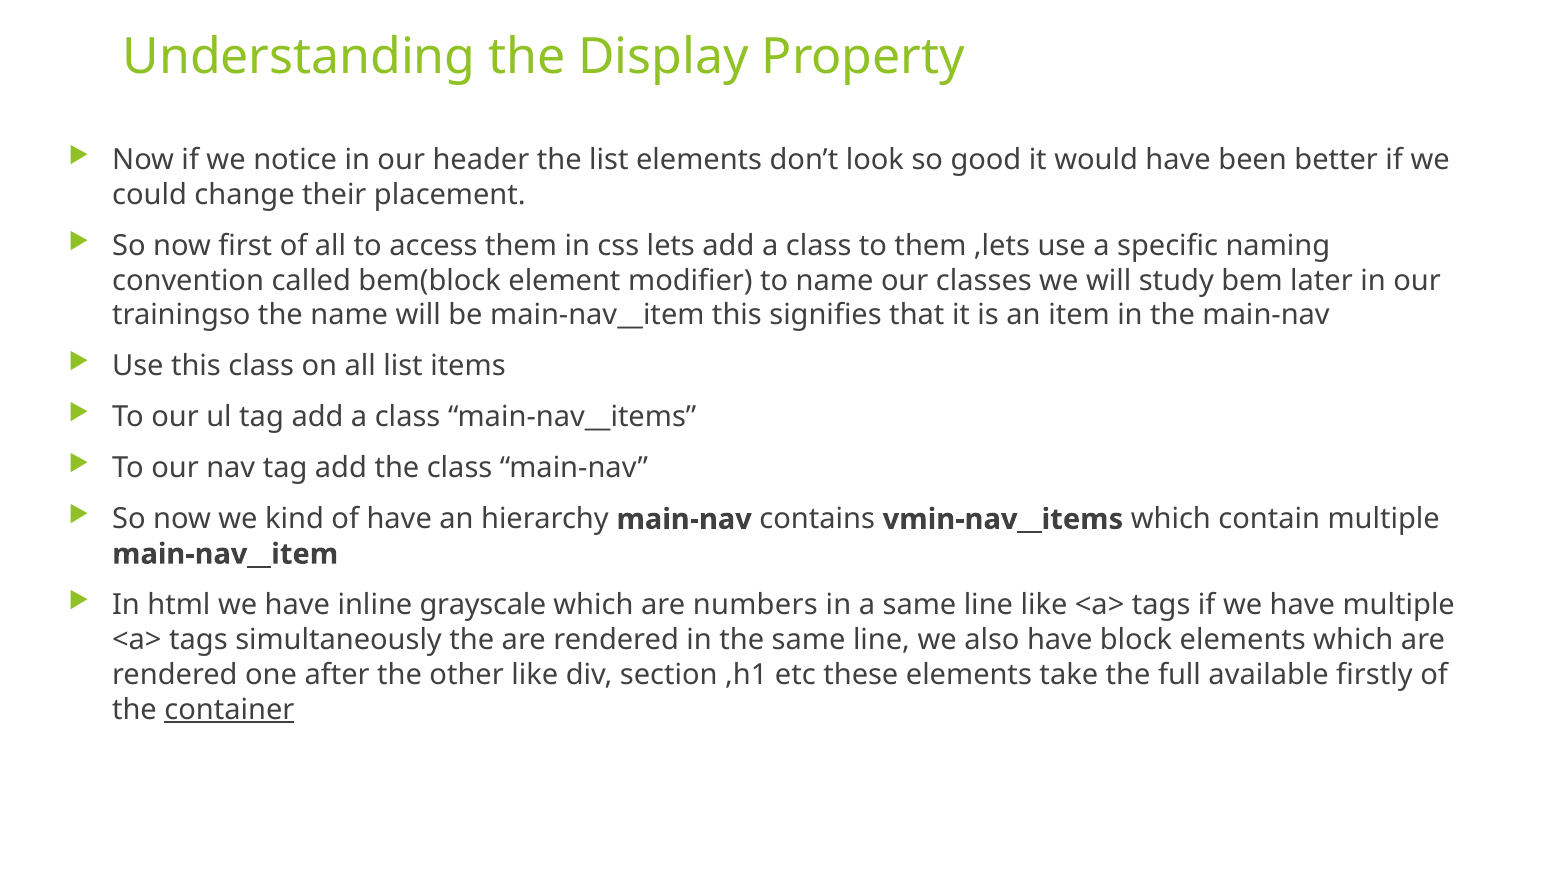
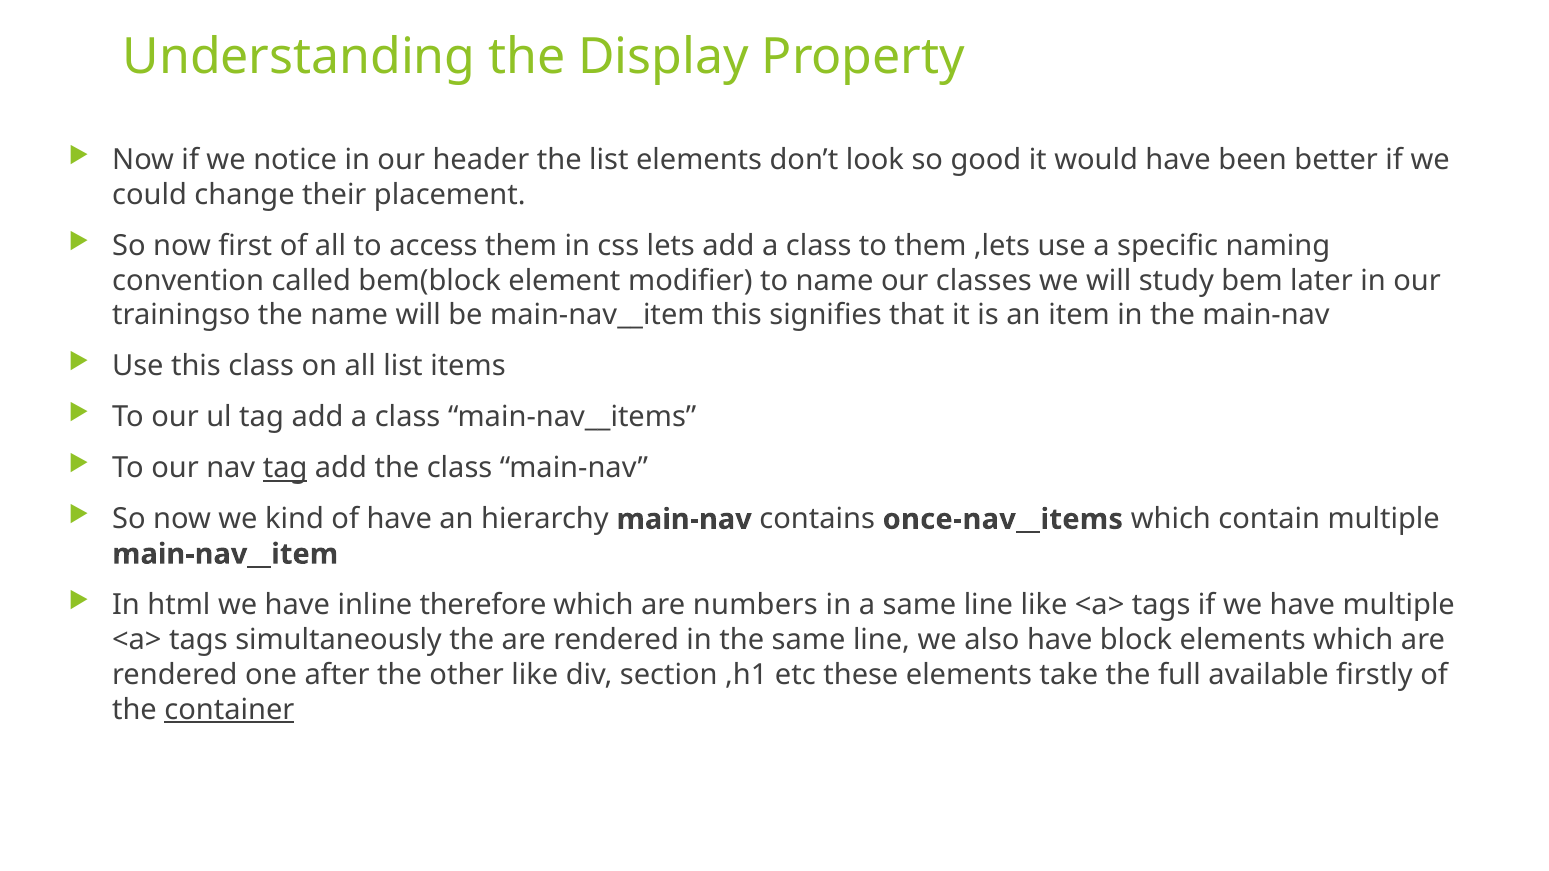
tag at (285, 468) underline: none -> present
vmin-nav__items: vmin-nav__items -> once-nav__items
grayscale: grayscale -> therefore
